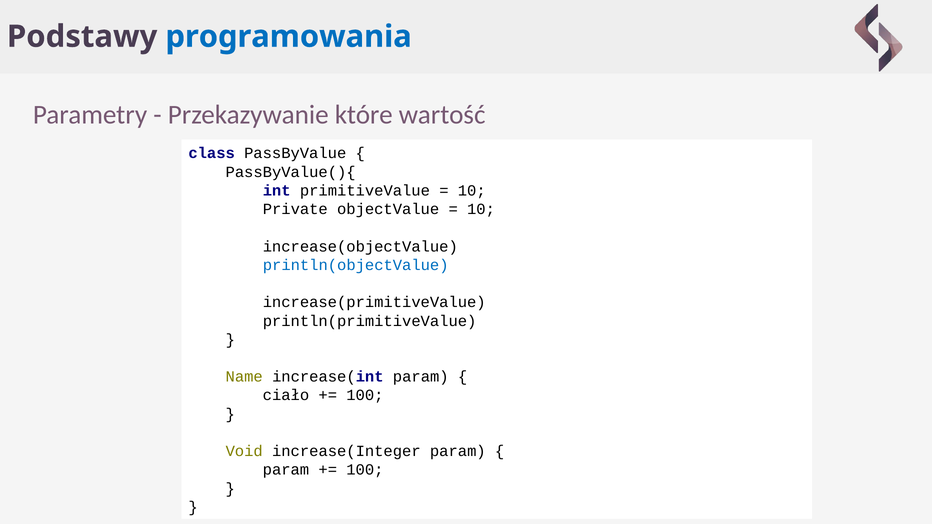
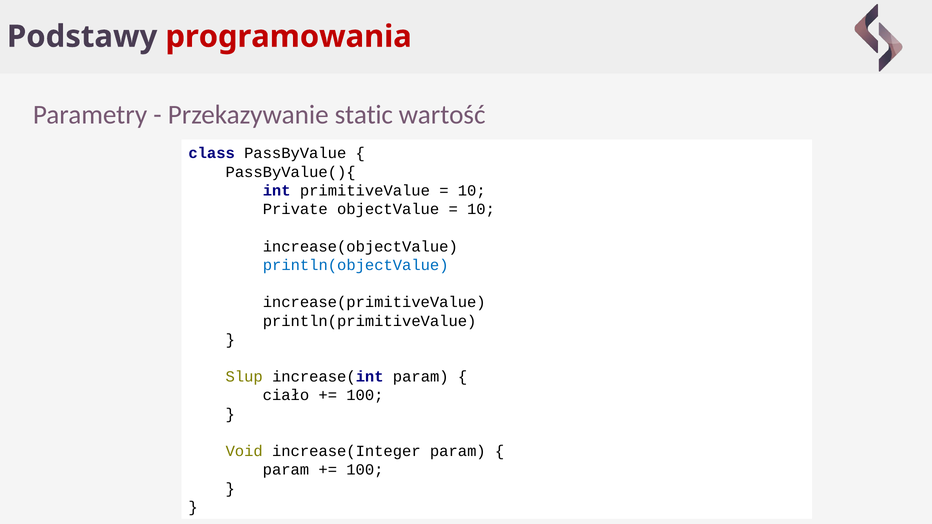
programowania colour: blue -> red
które: które -> static
Name: Name -> Slup
